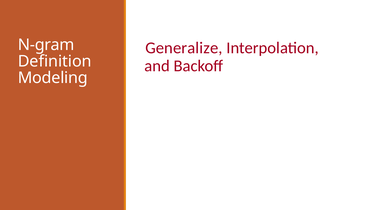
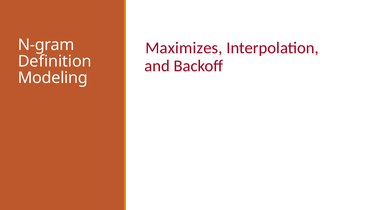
Generalize: Generalize -> Maximizes
